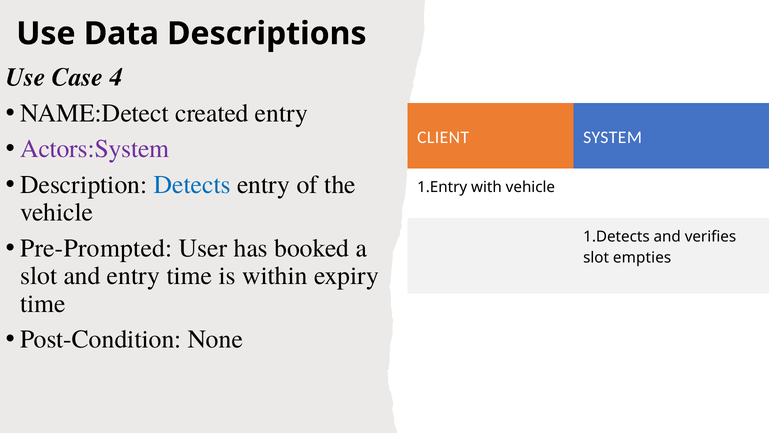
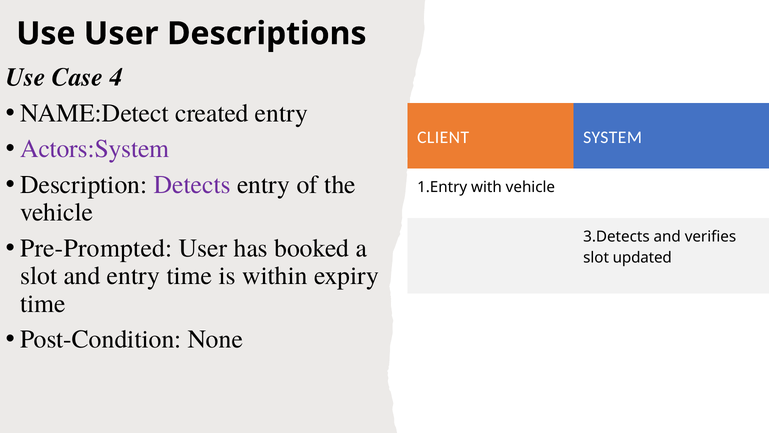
Use Data: Data -> User
Detects colour: blue -> purple
1.Detects: 1.Detects -> 3.Detects
empties: empties -> updated
